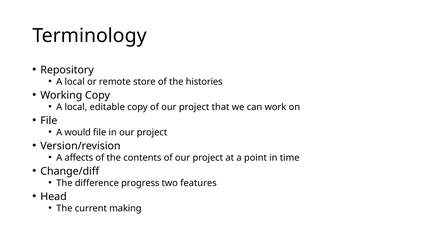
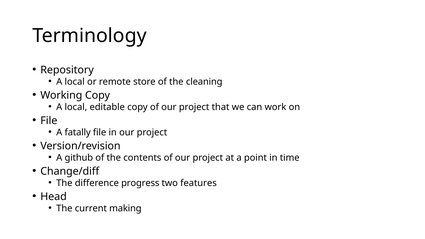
histories: histories -> cleaning
would: would -> fatally
affects: affects -> github
